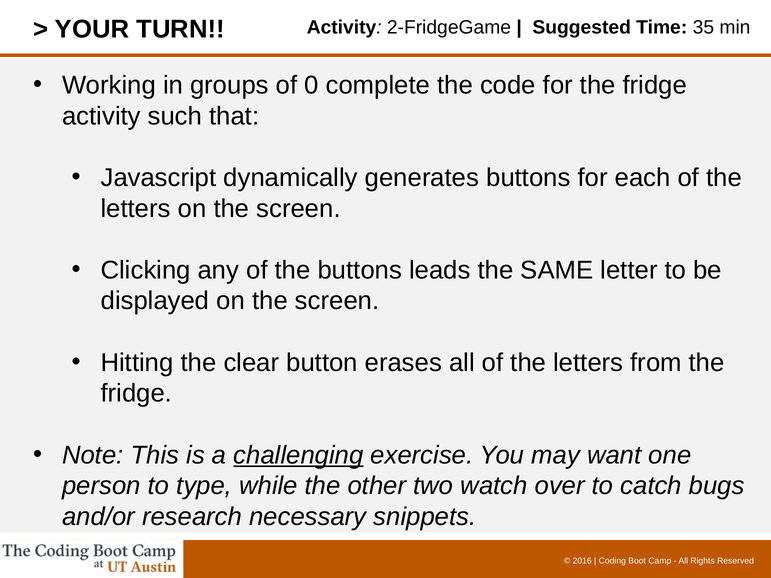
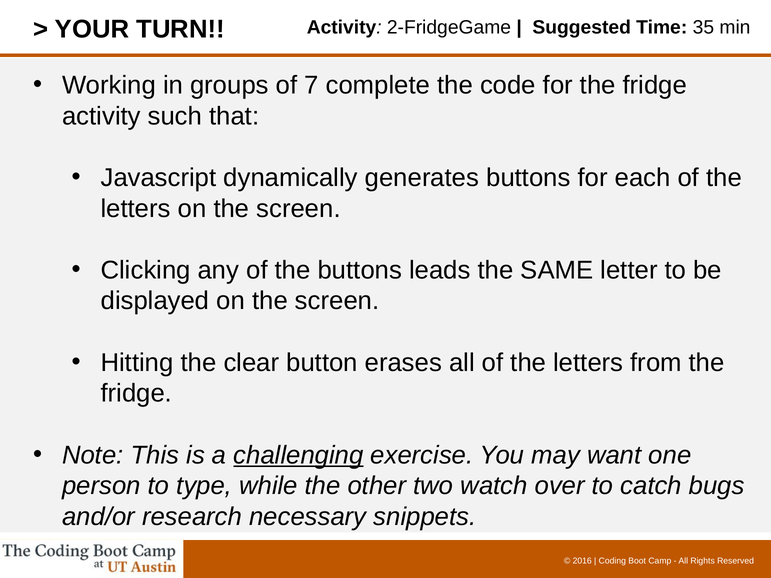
0: 0 -> 7
